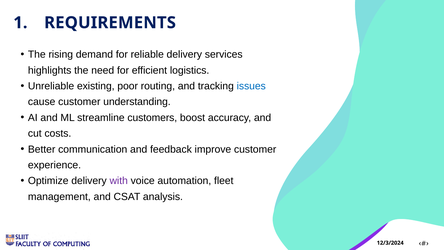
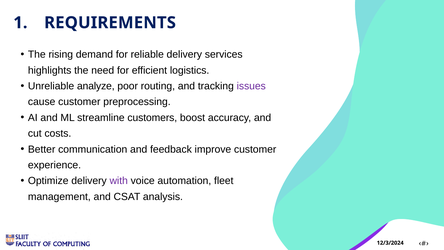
existing: existing -> analyze
issues colour: blue -> purple
understanding: understanding -> preprocessing
